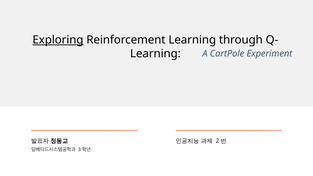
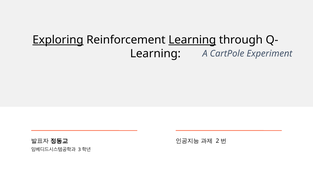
Learning at (192, 40) underline: none -> present
